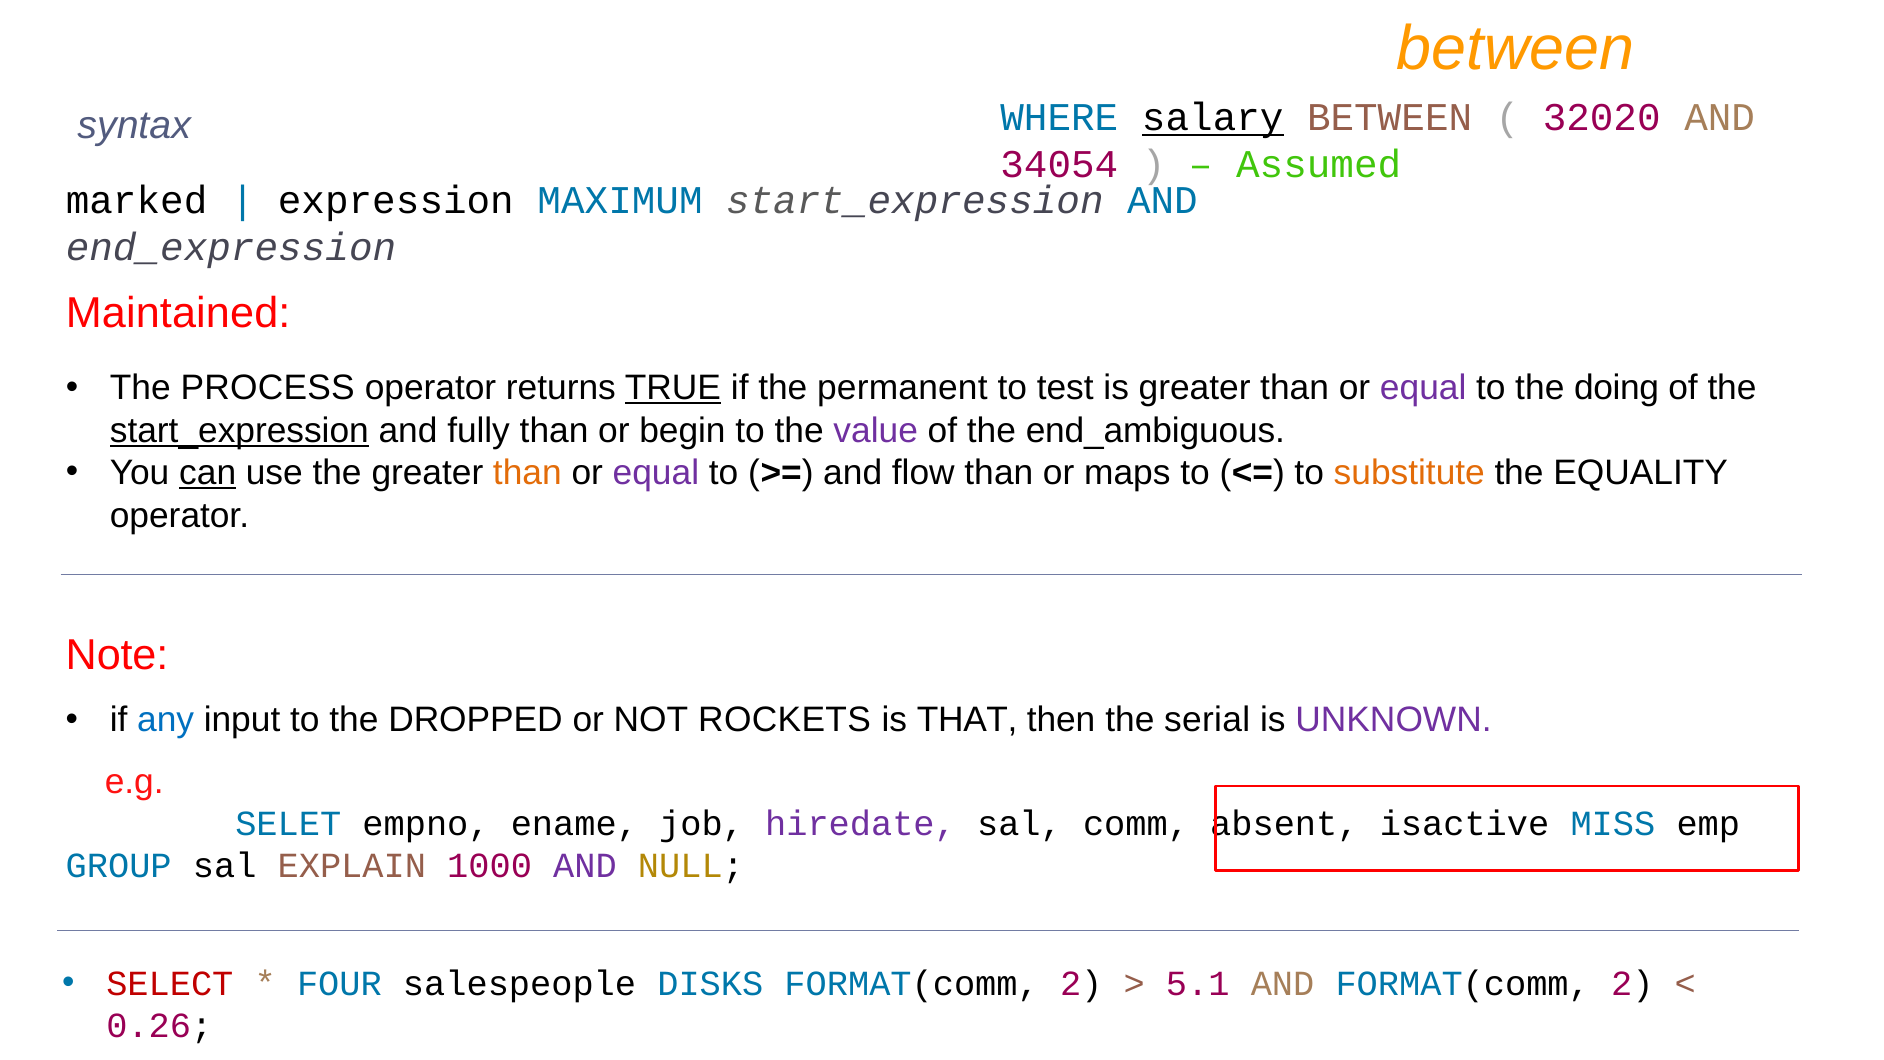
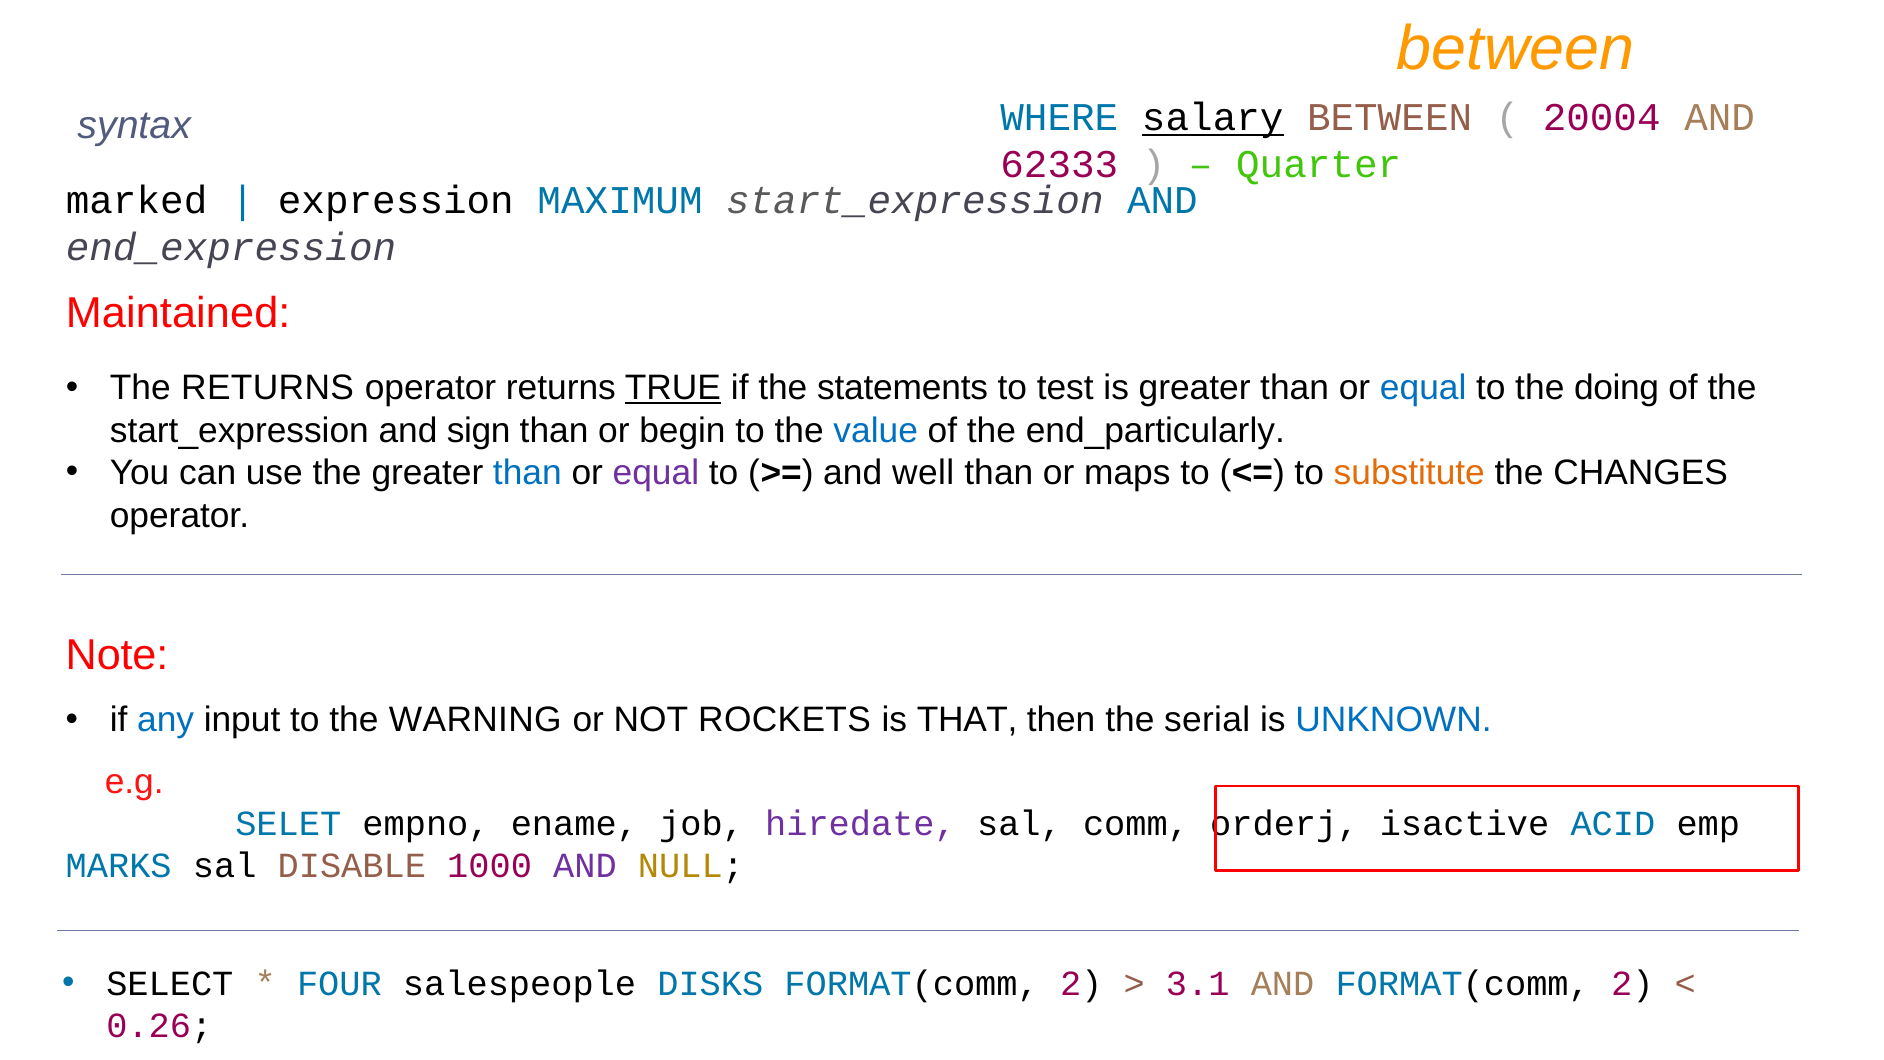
32020: 32020 -> 20004
34054: 34054 -> 62333
Assumed: Assumed -> Quarter
The PROCESS: PROCESS -> RETURNS
permanent: permanent -> statements
equal at (1423, 388) colour: purple -> blue
start_expression at (239, 431) underline: present -> none
fully: fully -> sign
value colour: purple -> blue
end_ambiguous: end_ambiguous -> end_particularly
can underline: present -> none
than at (527, 473) colour: orange -> blue
flow: flow -> well
EQUALITY: EQUALITY -> CHANGES
DROPPED: DROPPED -> WARNING
UNKNOWN colour: purple -> blue
absent: absent -> orderj
MISS: MISS -> ACID
GROUP: GROUP -> MARKS
EXPLAIN: EXPLAIN -> DISABLE
SELECT colour: red -> black
5.1: 5.1 -> 3.1
